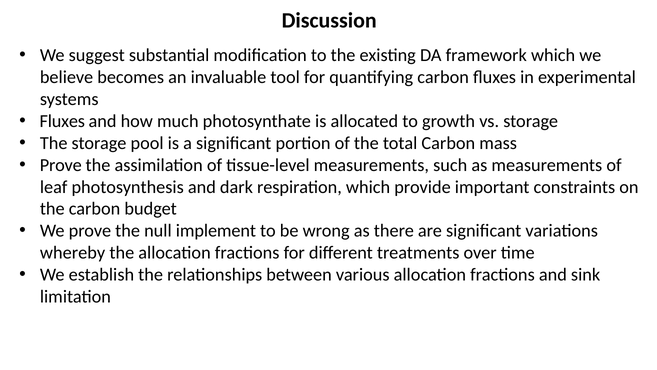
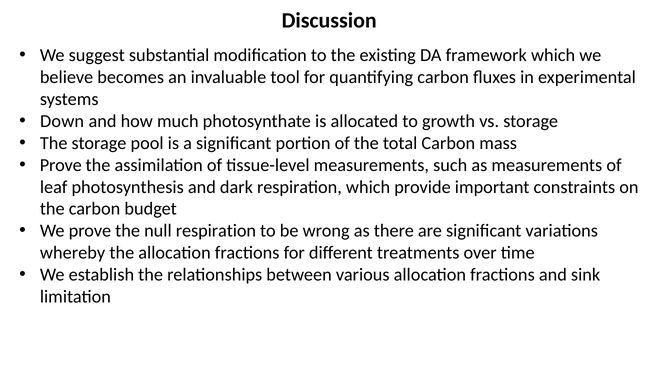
Fluxes at (62, 121): Fluxes -> Down
null implement: implement -> respiration
